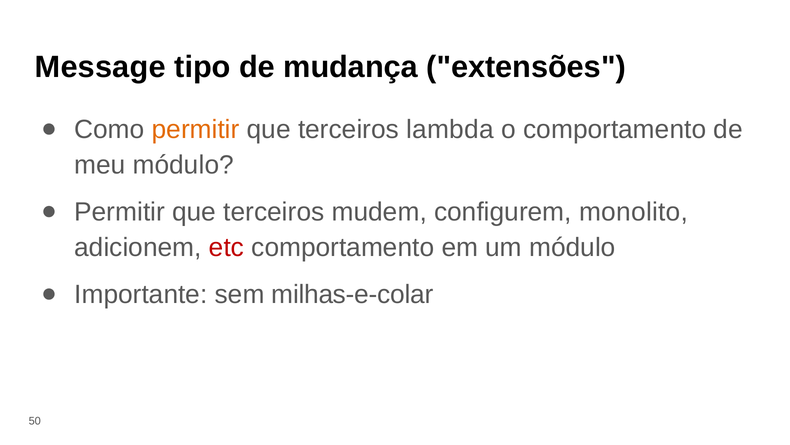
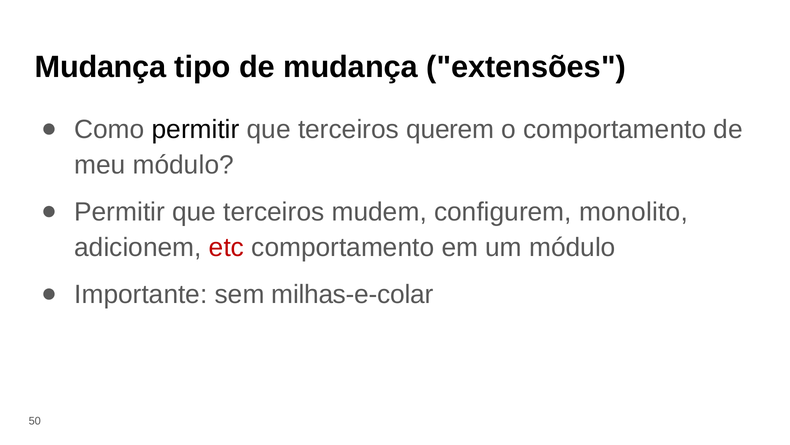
Message at (100, 67): Message -> Mudança
permitir at (196, 129) colour: orange -> black
lambda: lambda -> querem
